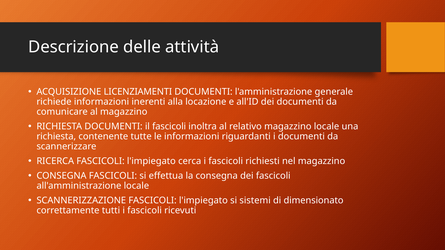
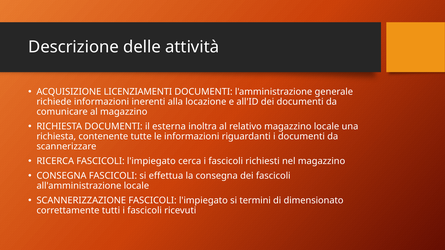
il fascicoli: fascicoli -> esterna
sistemi: sistemi -> termini
